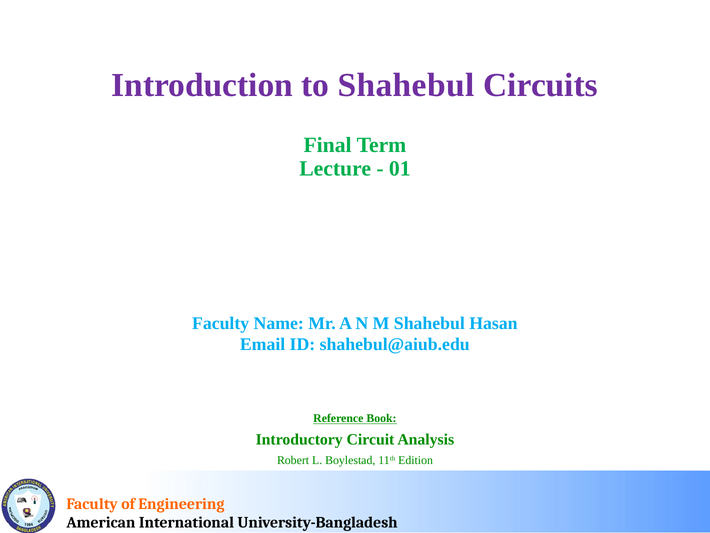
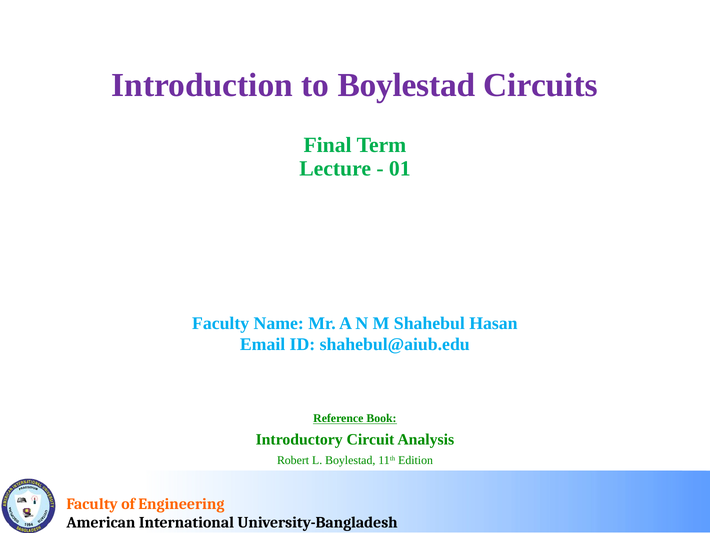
to Shahebul: Shahebul -> Boylestad
